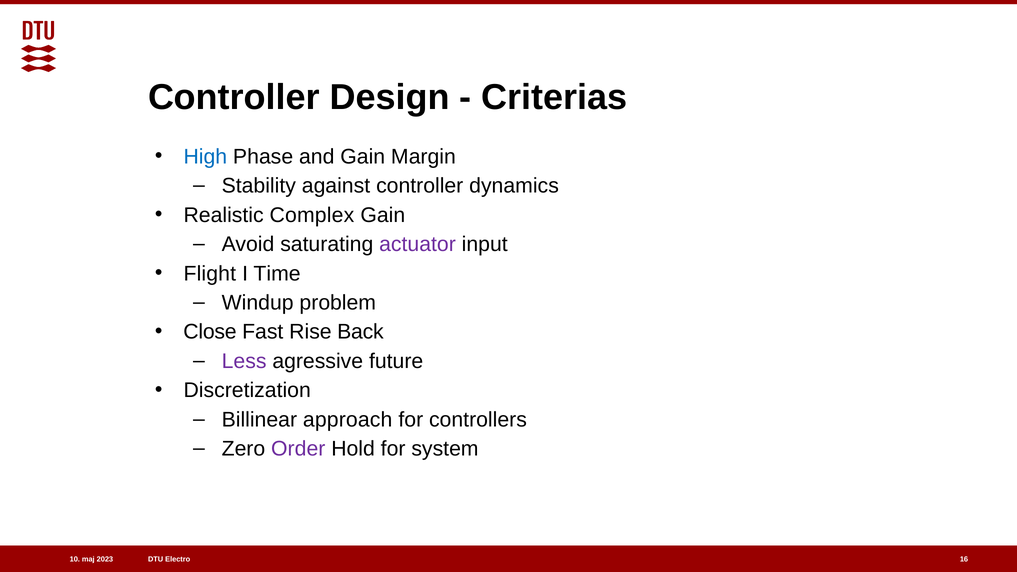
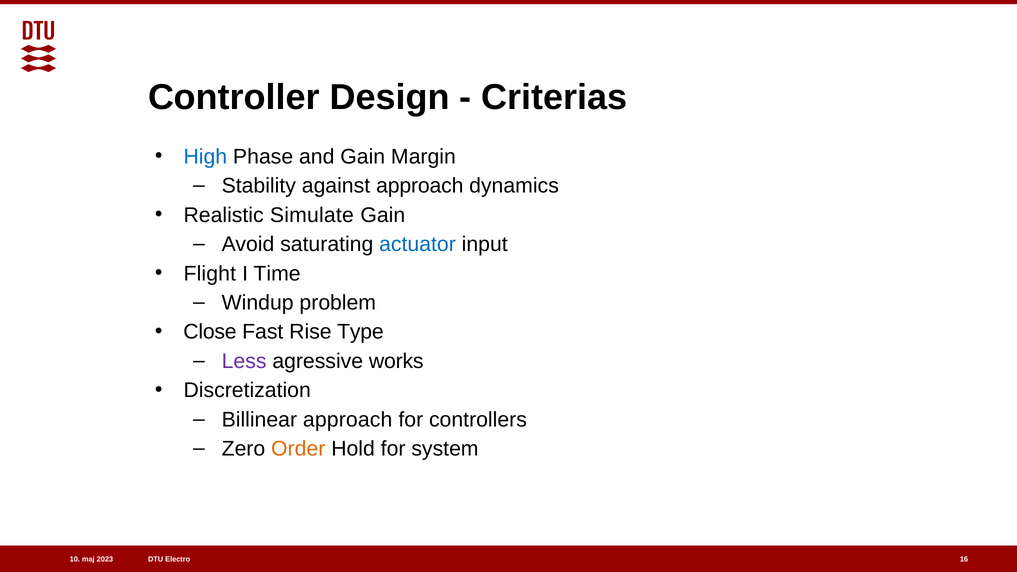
against controller: controller -> approach
Complex: Complex -> Simulate
actuator colour: purple -> blue
Back: Back -> Type
future: future -> works
Order colour: purple -> orange
